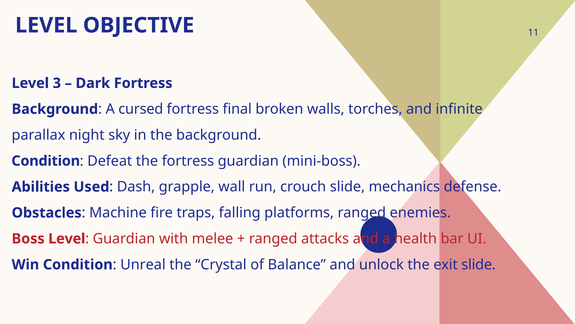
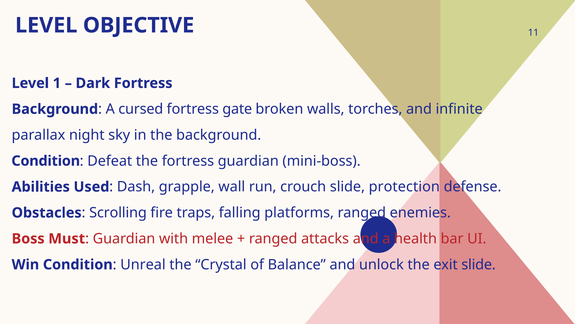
3: 3 -> 1
final: final -> gate
mechanics: mechanics -> protection
Machine: Machine -> Scrolling
Boss Level: Level -> Must
